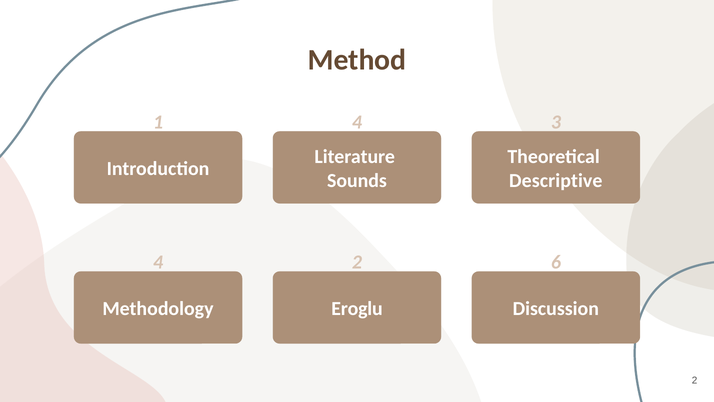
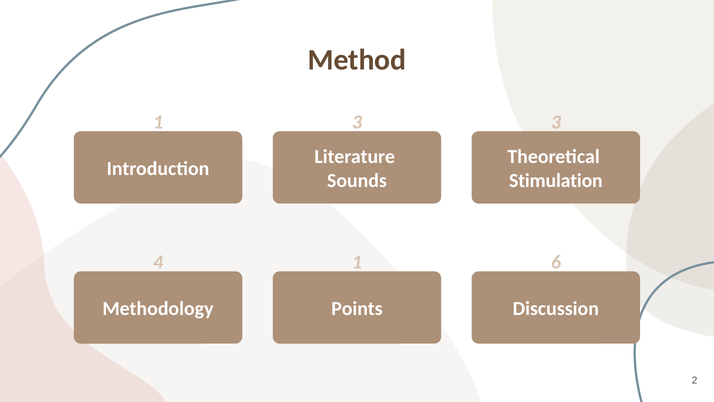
1 4: 4 -> 3
Descriptive: Descriptive -> Stimulation
4 2: 2 -> 1
Eroglu: Eroglu -> Points
